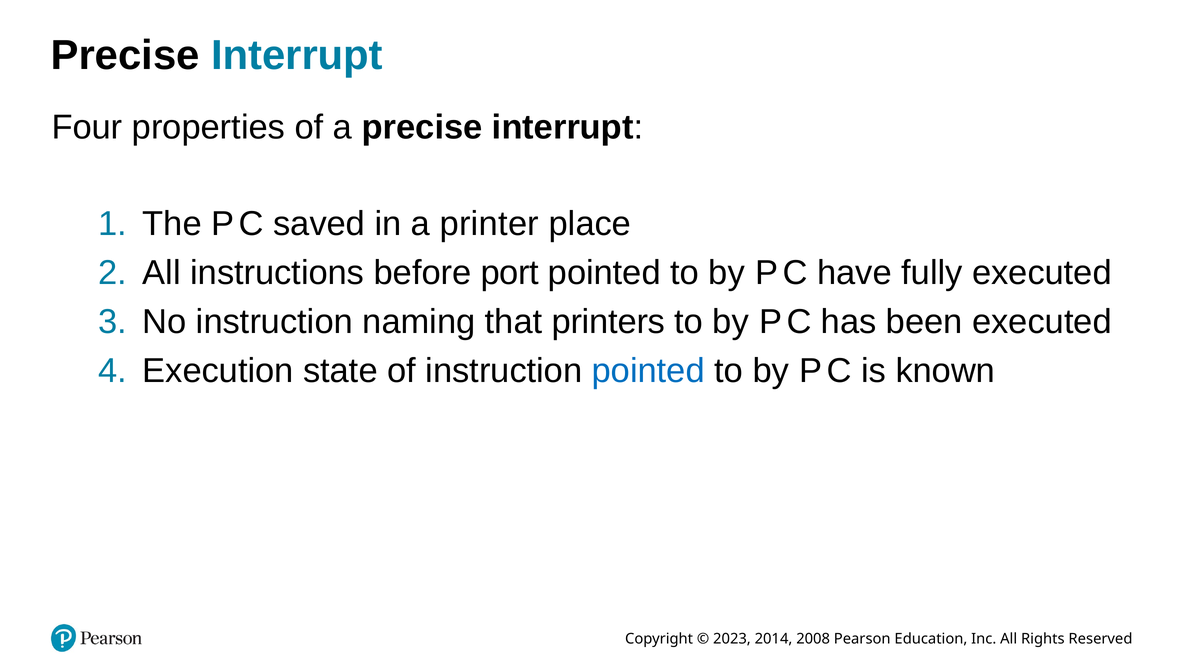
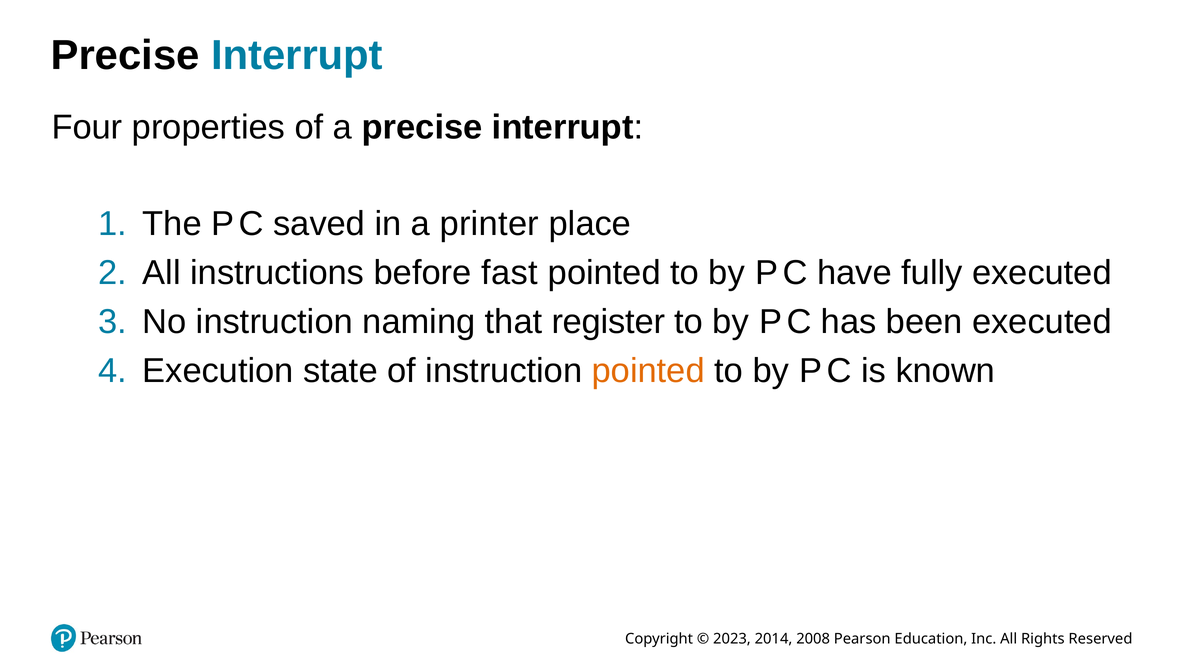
port: port -> fast
printers: printers -> register
pointed at (648, 370) colour: blue -> orange
